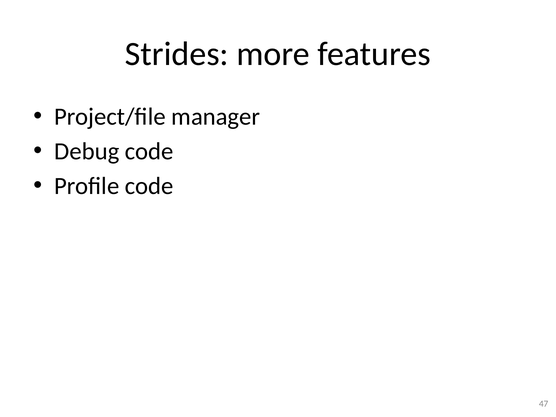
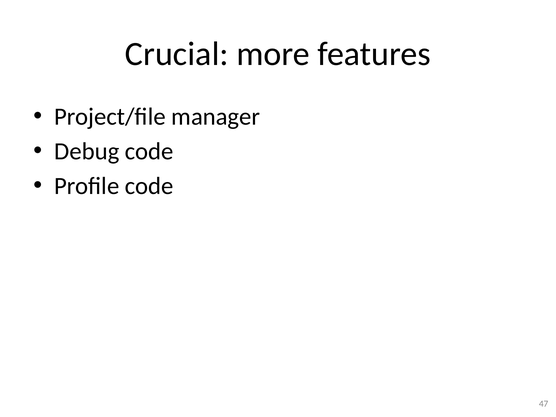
Strides: Strides -> Crucial
